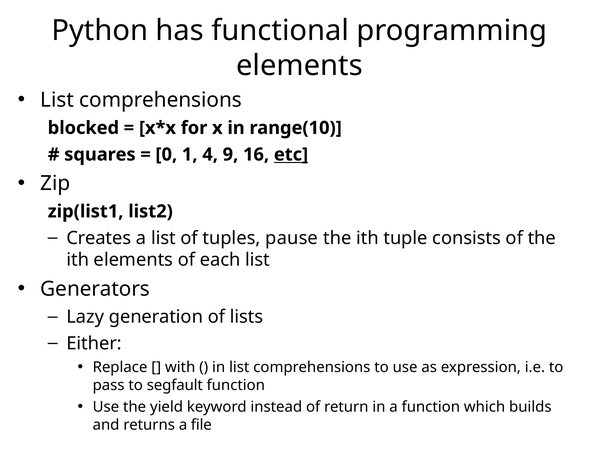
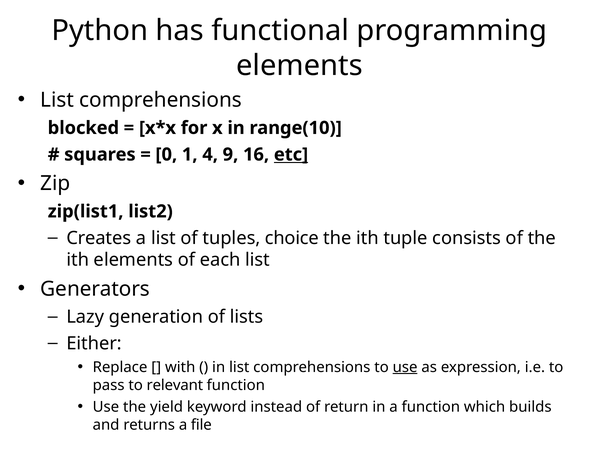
pause: pause -> choice
use at (405, 367) underline: none -> present
segfault: segfault -> relevant
